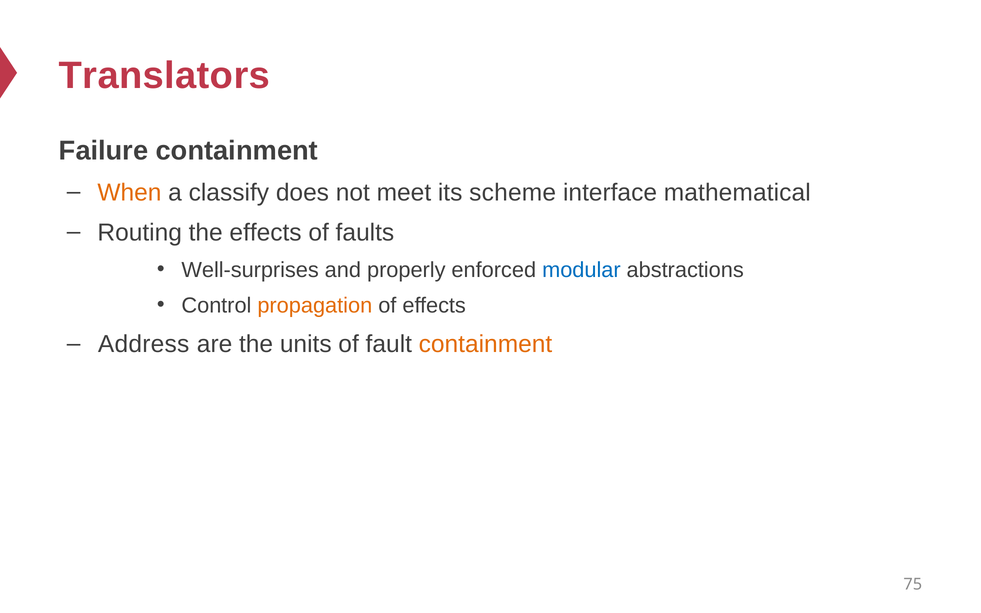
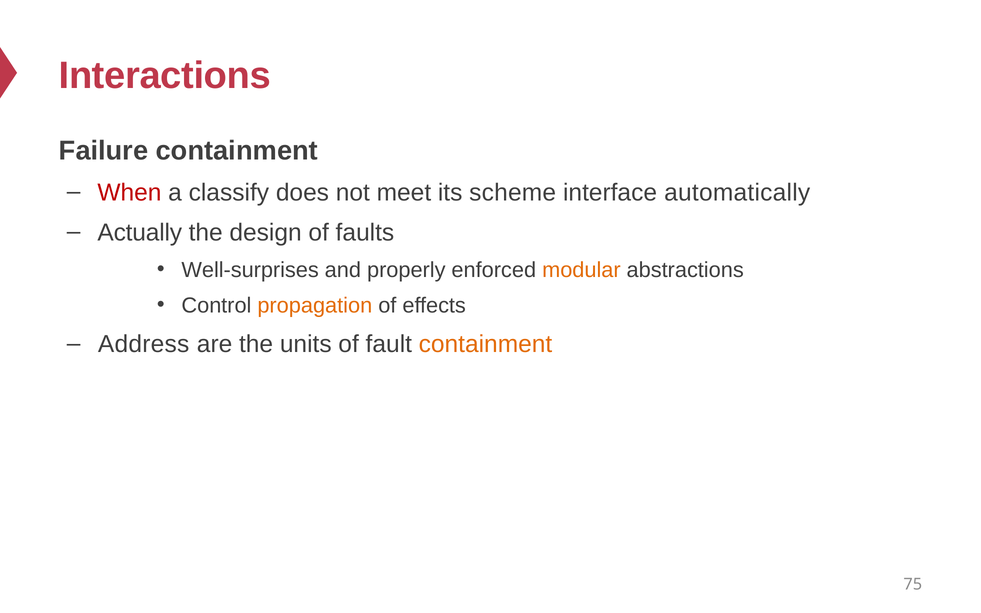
Translators: Translators -> Interactions
When colour: orange -> red
mathematical: mathematical -> automatically
Routing: Routing -> Actually
the effects: effects -> design
modular colour: blue -> orange
